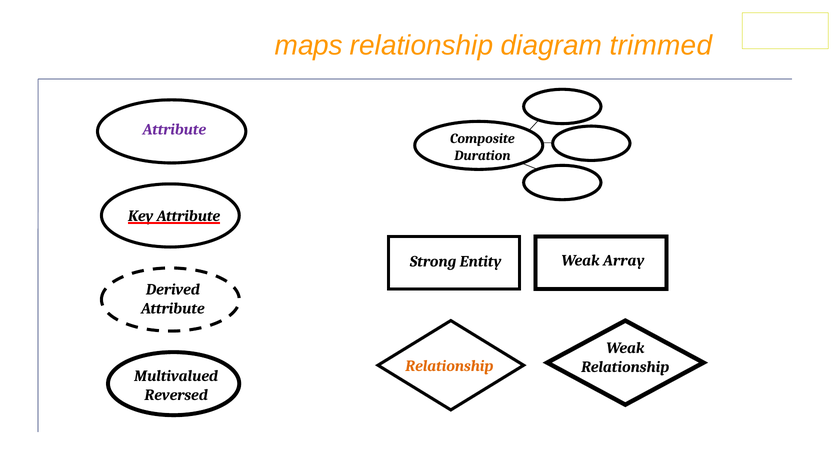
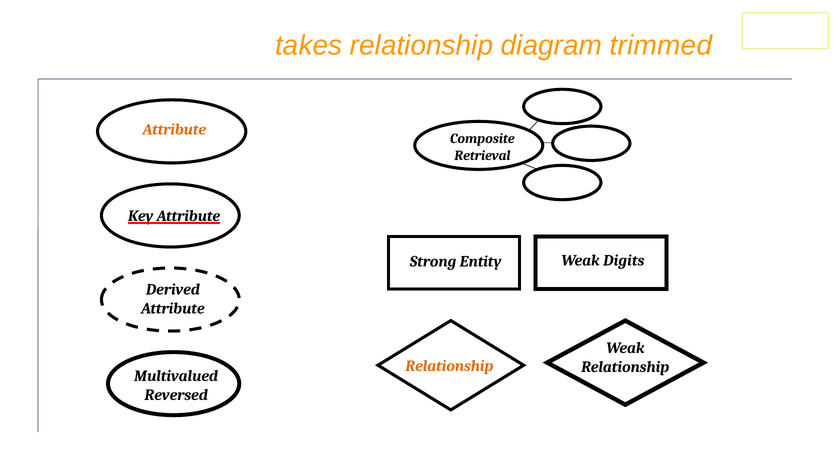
maps: maps -> takes
Attribute at (174, 129) colour: purple -> orange
Duration: Duration -> Retrieval
Array: Array -> Digits
